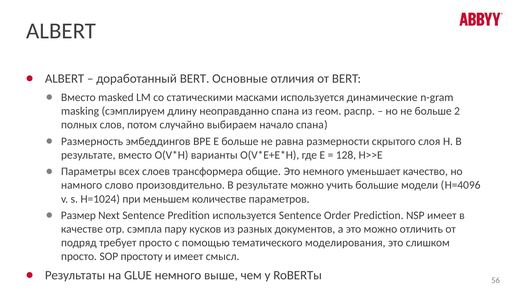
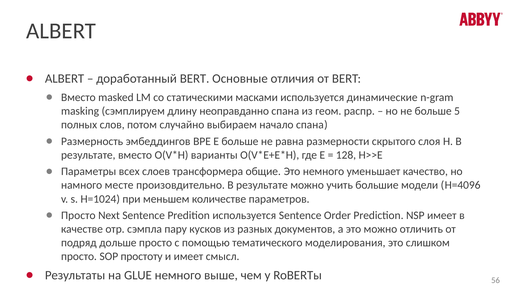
2: 2 -> 5
слово: слово -> месте
Размер at (78, 216): Размер -> Просто
требует: требует -> дольше
